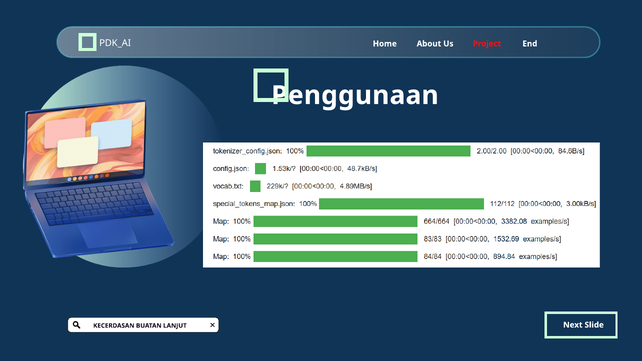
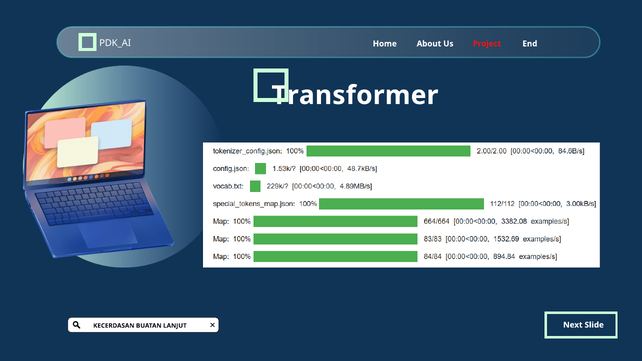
Penggunaan: Penggunaan -> Transformer
